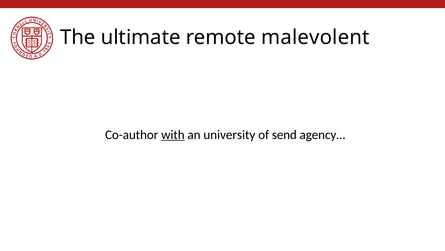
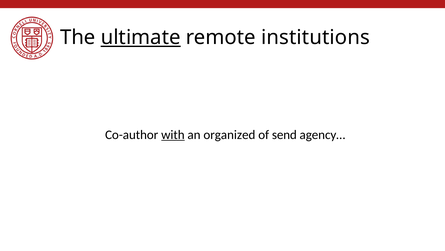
ultimate underline: none -> present
malevolent: malevolent -> institutions
university: university -> organized
